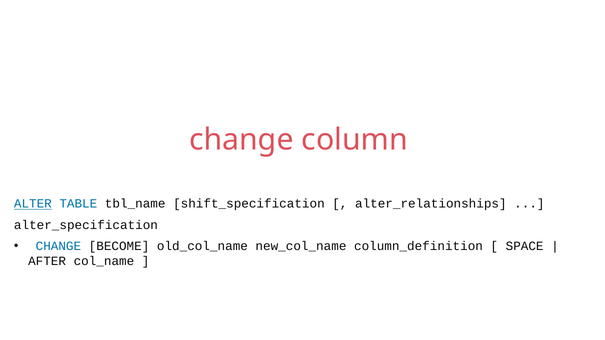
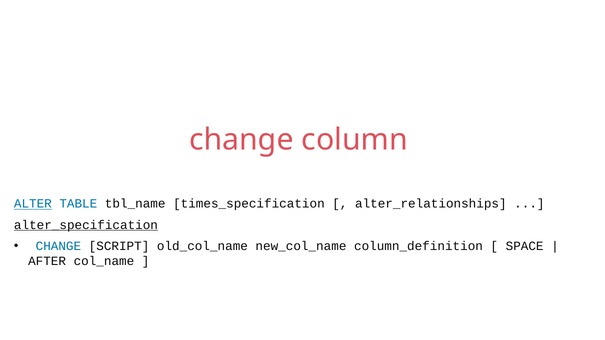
shift_specification: shift_specification -> times_specification
alter_specification underline: none -> present
BECOME: BECOME -> SCRIPT
